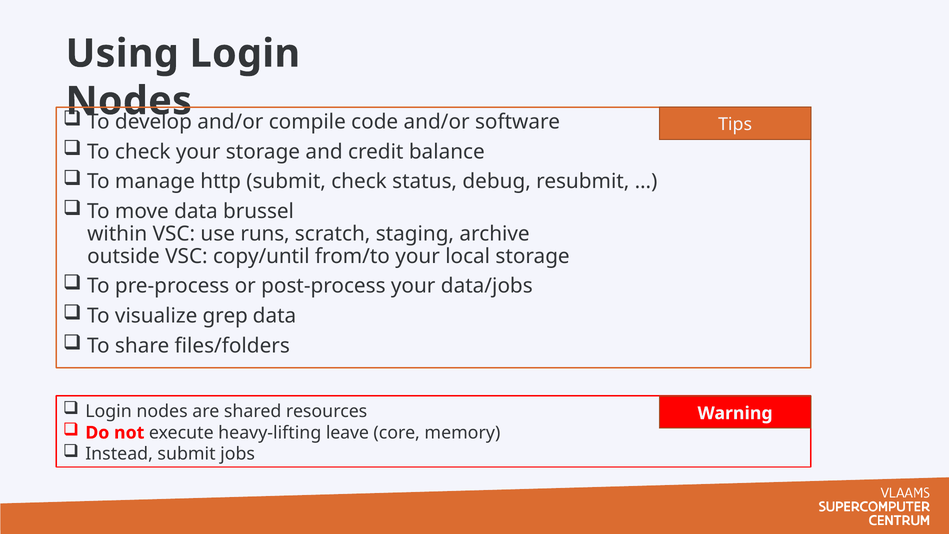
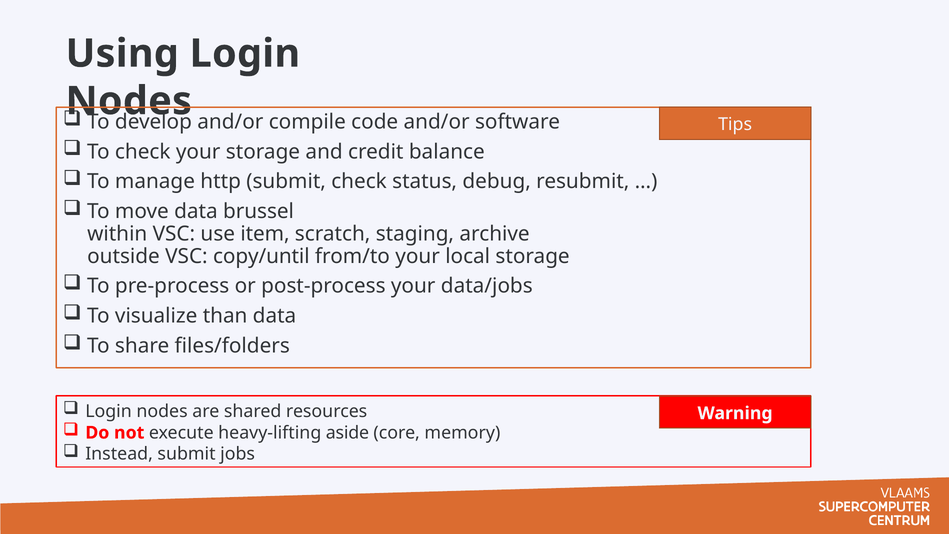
runs: runs -> item
grep: grep -> than
leave: leave -> aside
